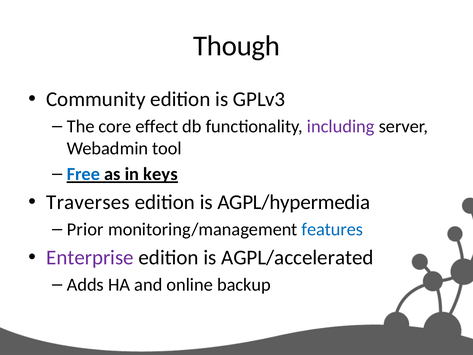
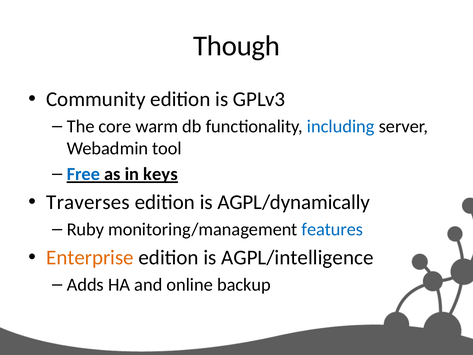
effect: effect -> warm
including colour: purple -> blue
AGPL/hypermedia: AGPL/hypermedia -> AGPL/dynamically
Prior: Prior -> Ruby
Enterprise colour: purple -> orange
AGPL/accelerated: AGPL/accelerated -> AGPL/intelligence
